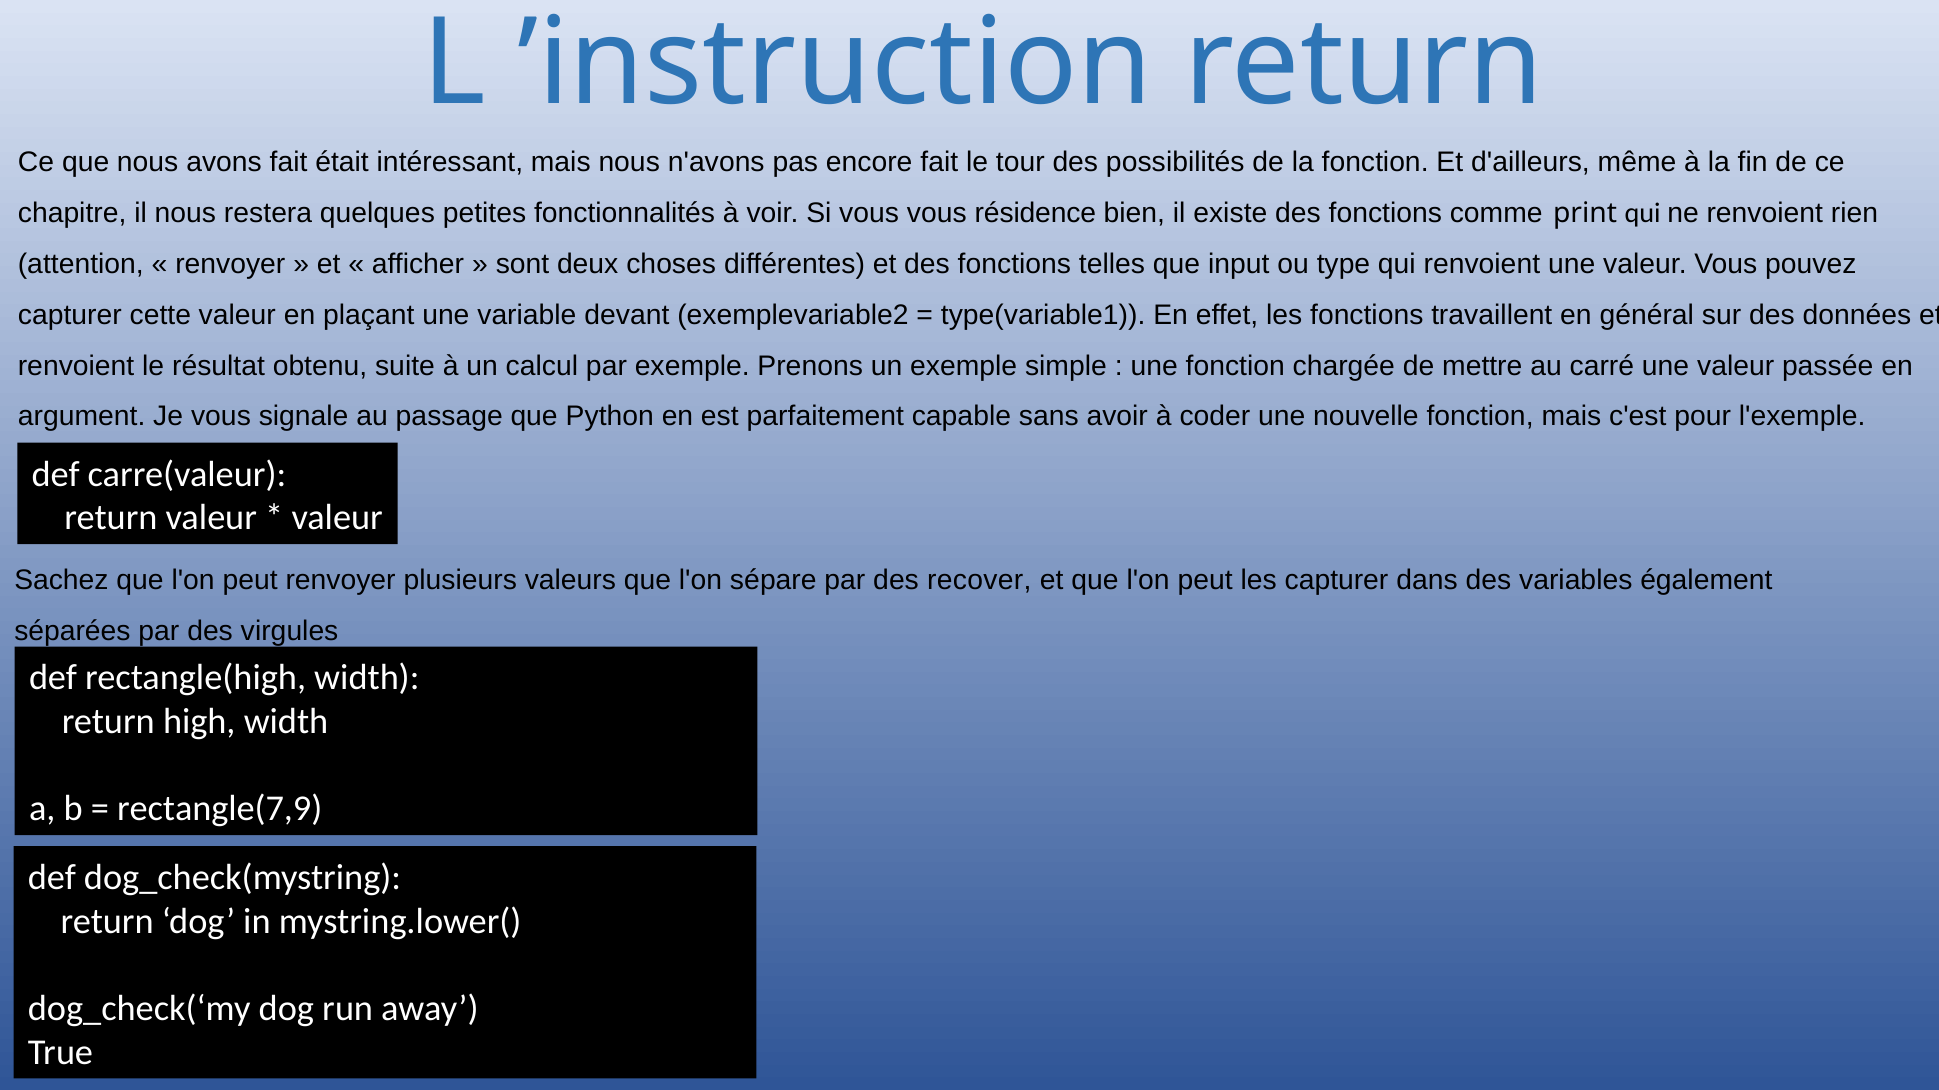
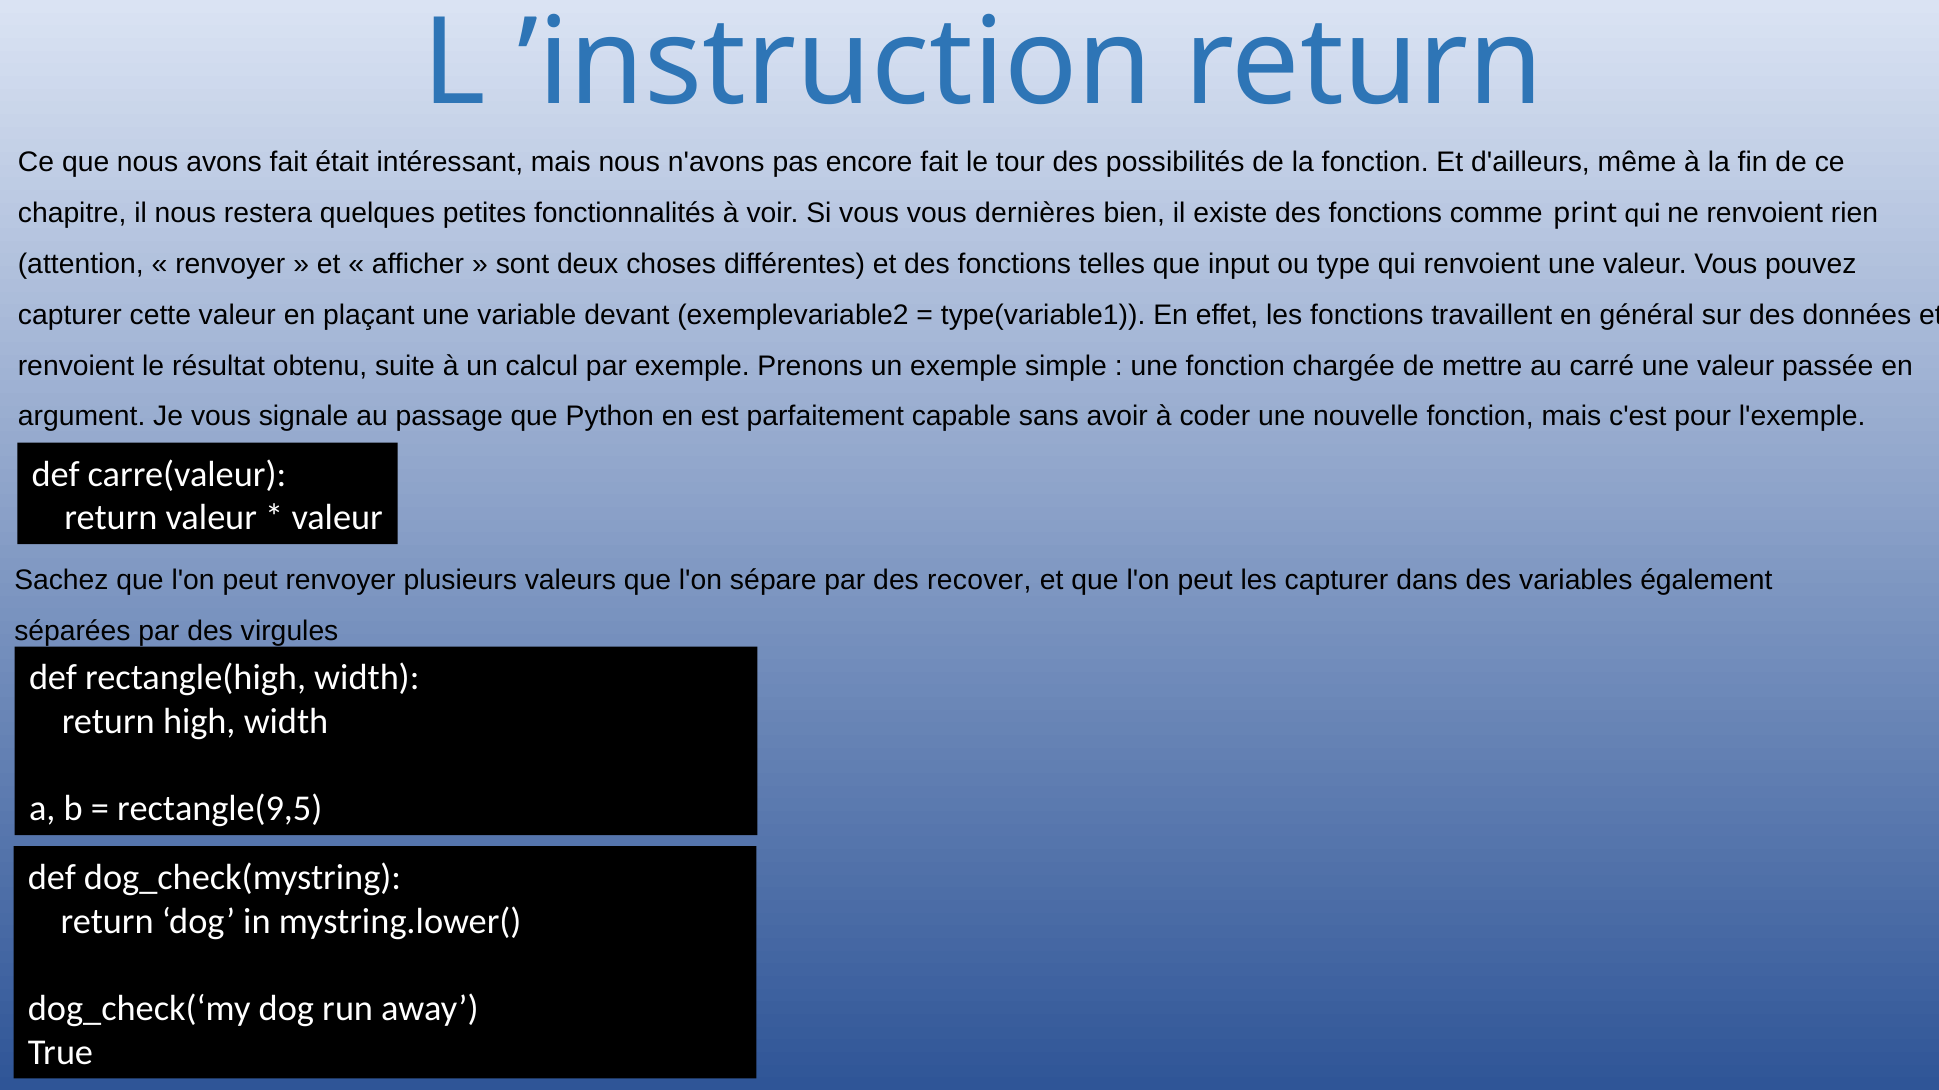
résidence: résidence -> dernières
rectangle(7,9: rectangle(7,9 -> rectangle(9,5
